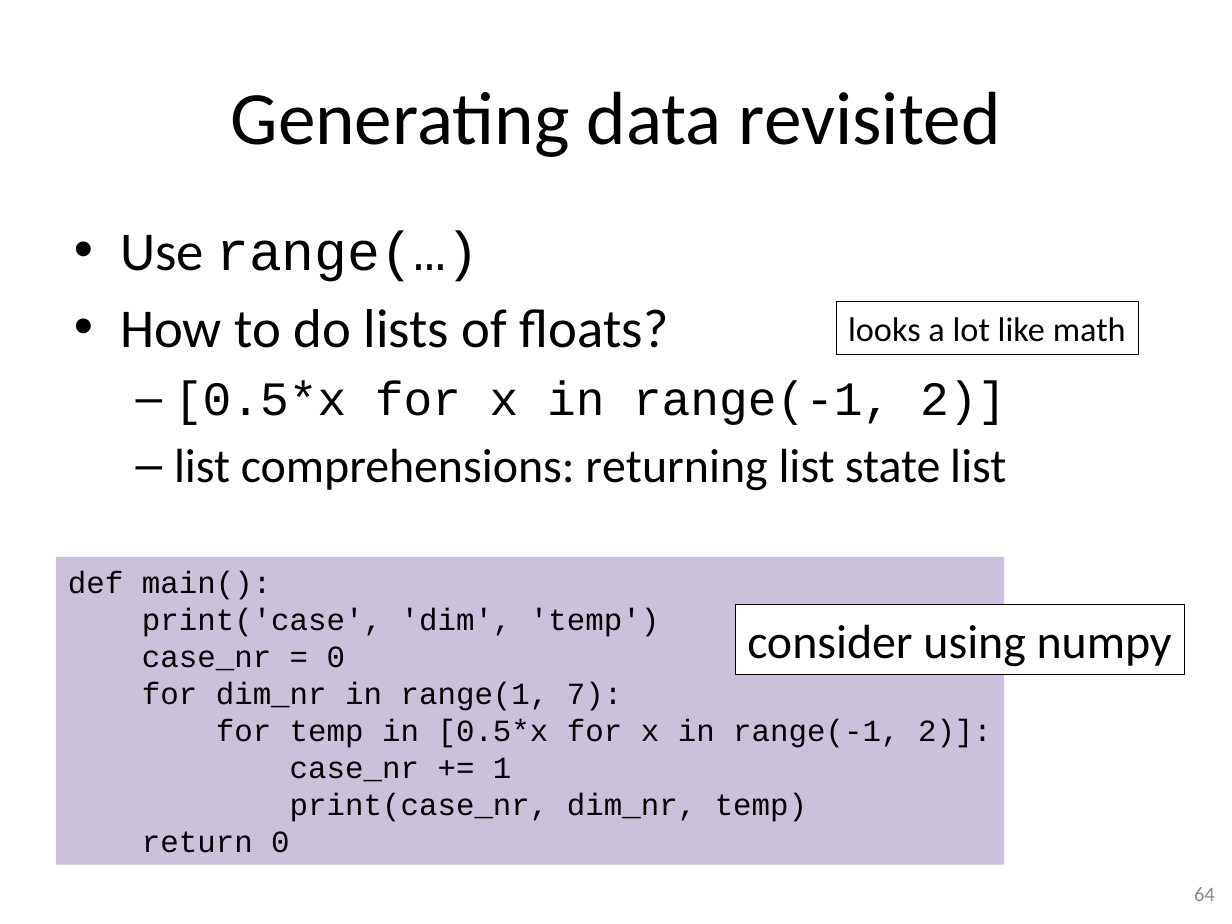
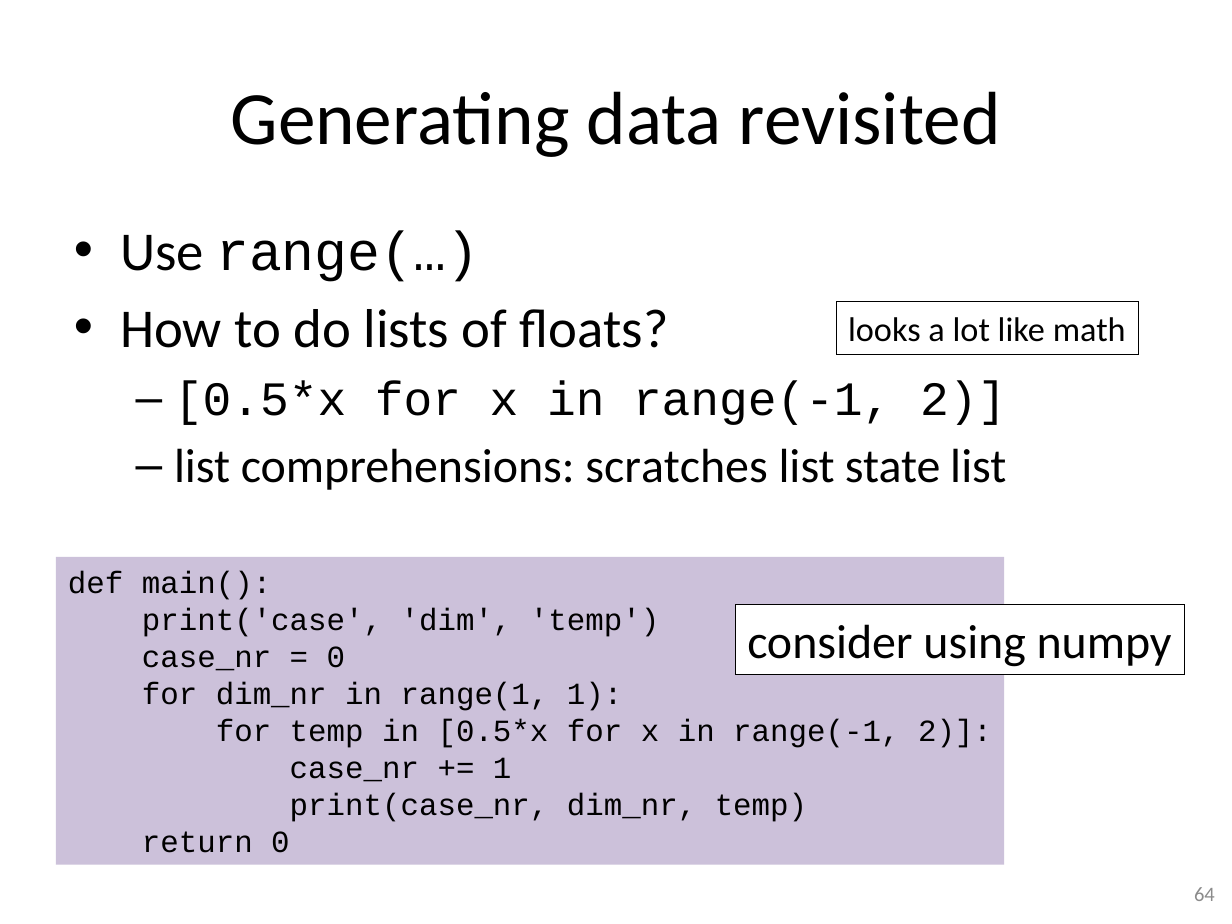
returning: returning -> scratches
range(1 7: 7 -> 1
